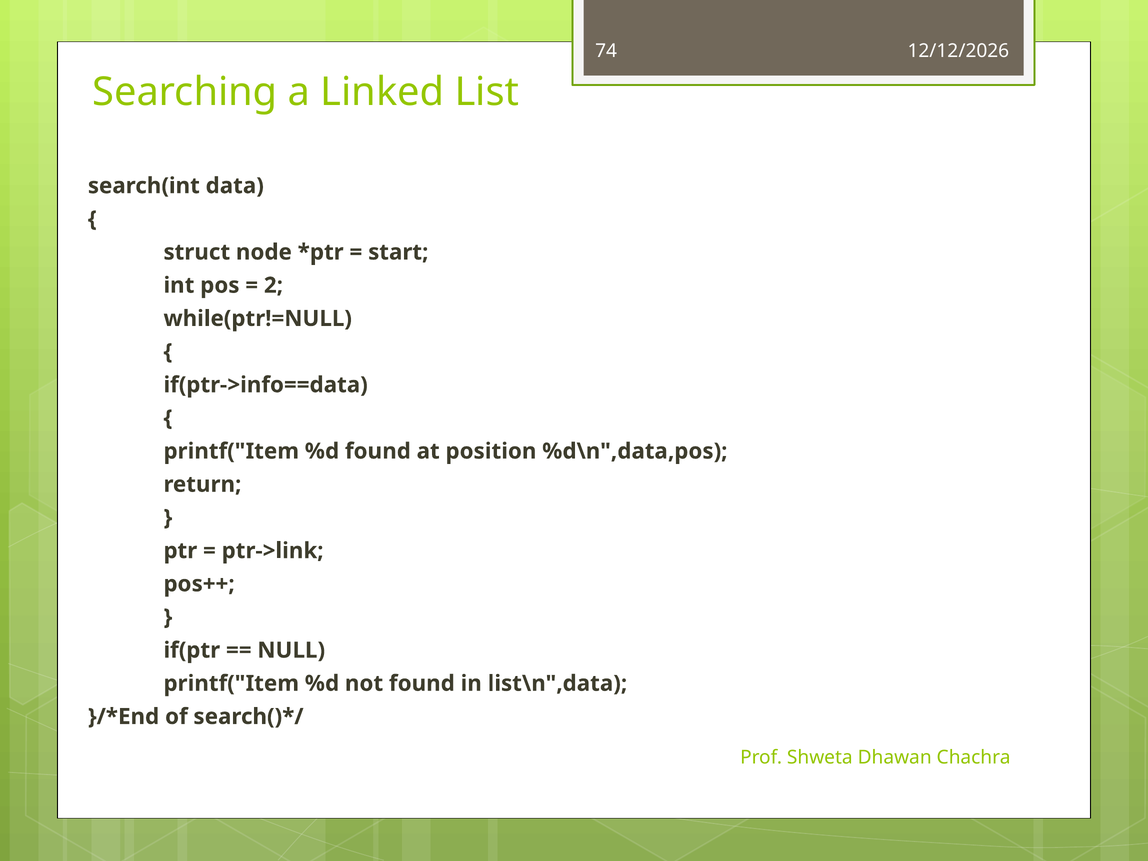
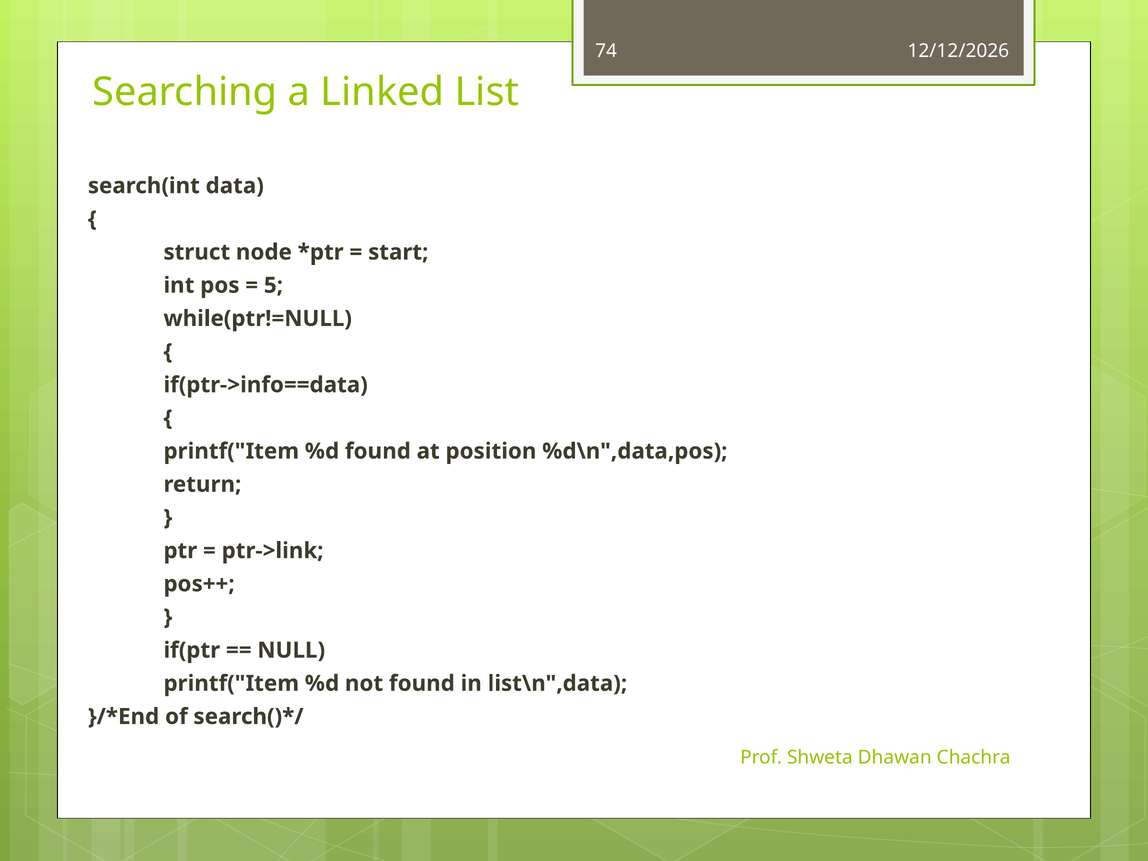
2: 2 -> 5
